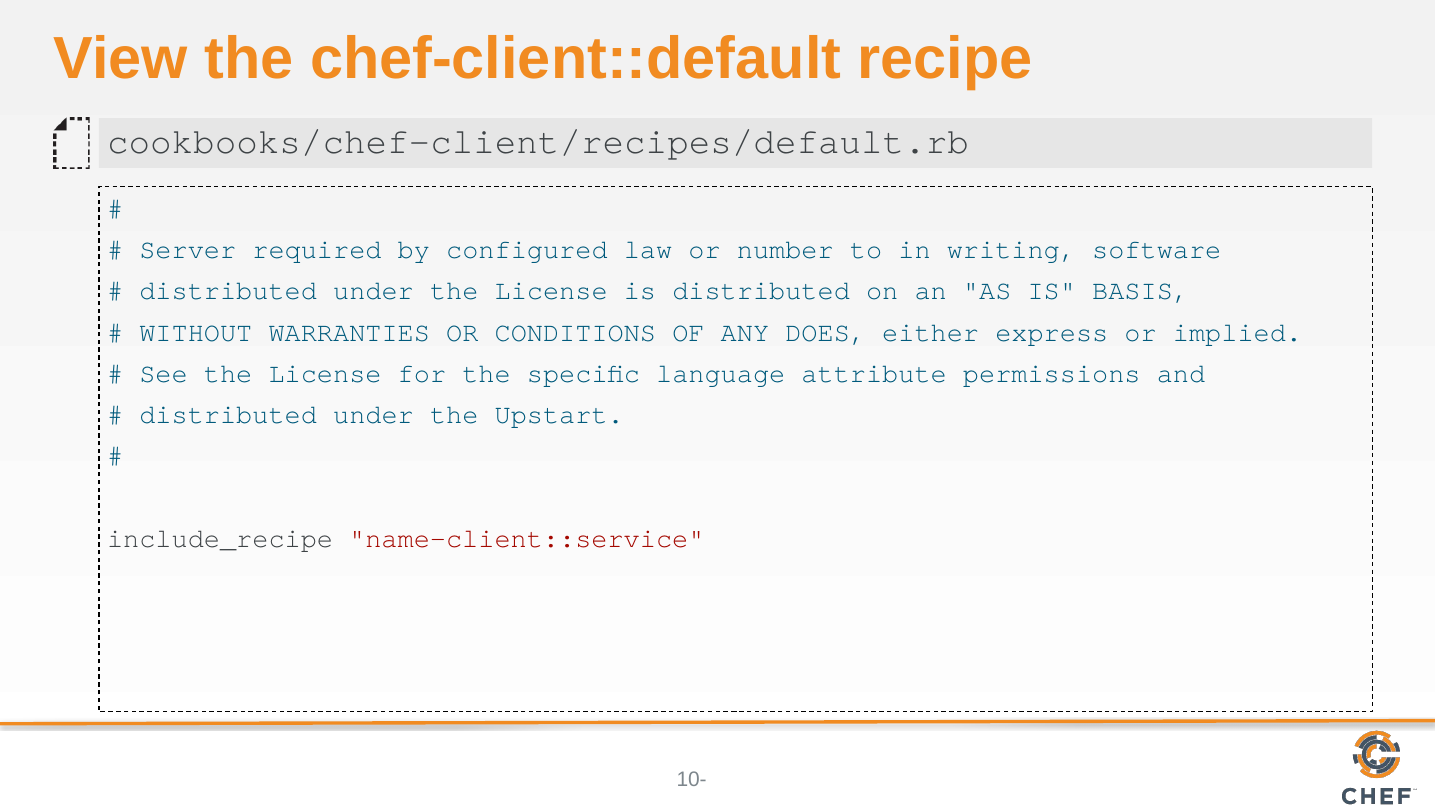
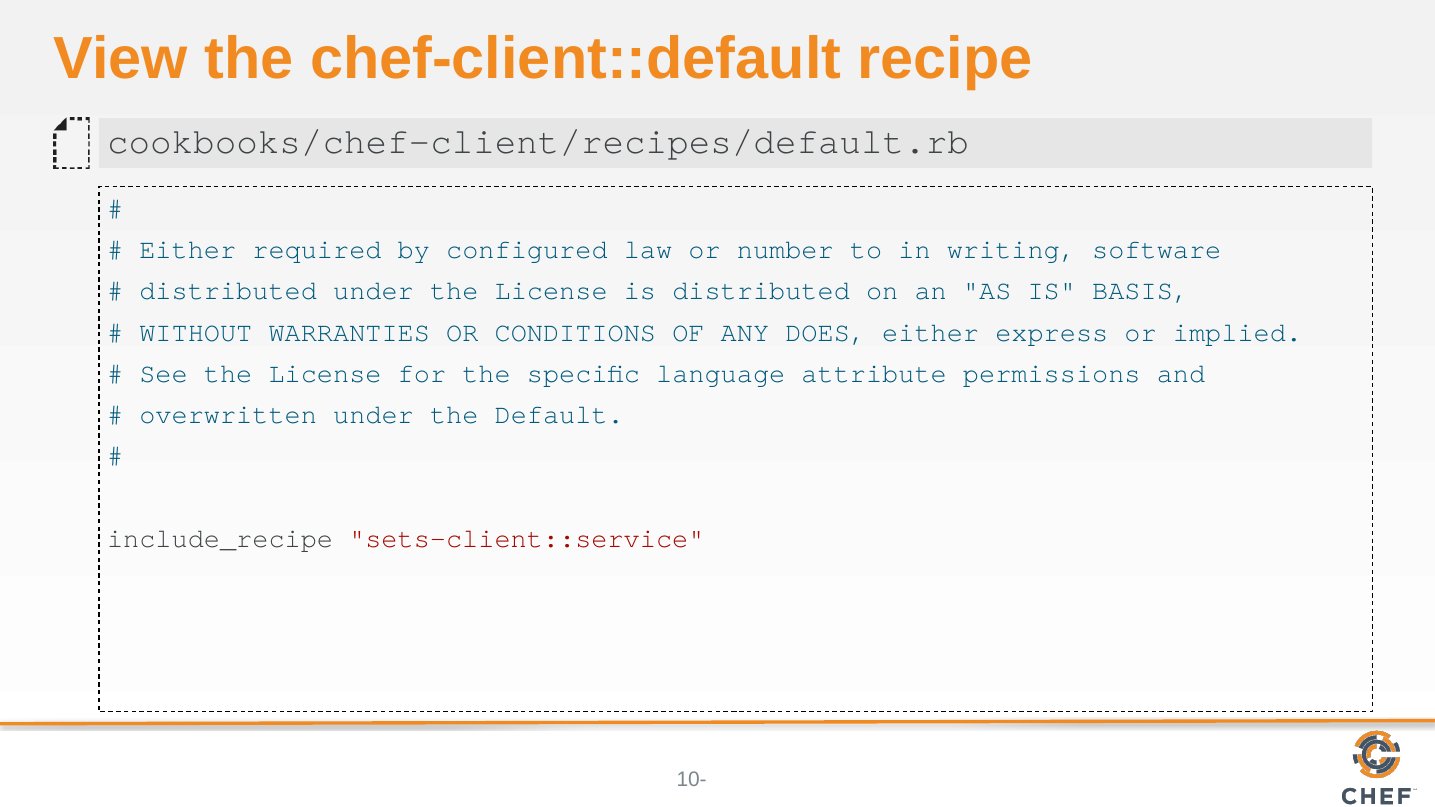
Server at (188, 250): Server -> Either
distributed at (228, 415): distributed -> overwritten
Upstart: Upstart -> Default
name-client::service: name-client::service -> sets-client::service
